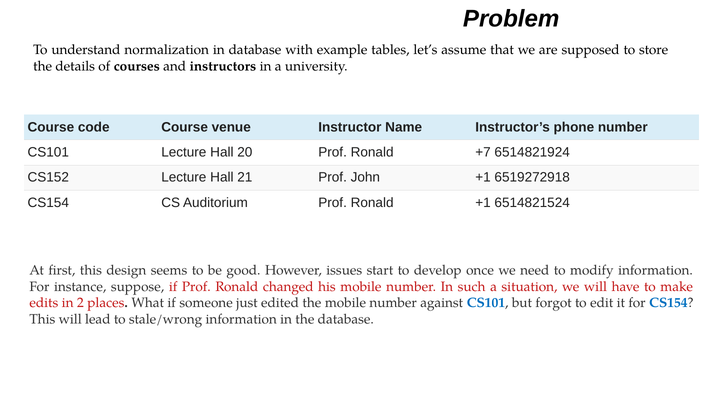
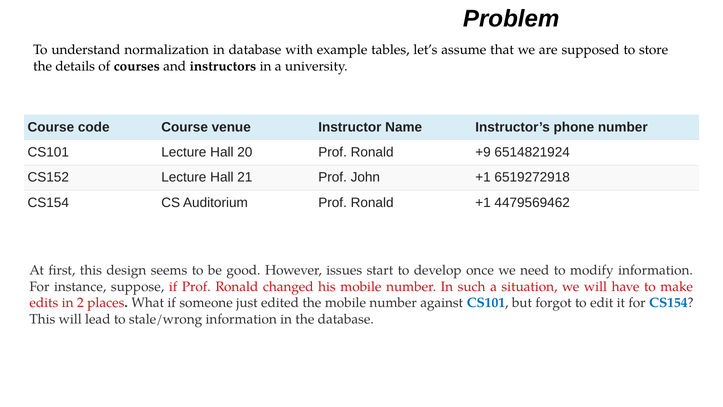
+7: +7 -> +9
6514821524: 6514821524 -> 4479569462
